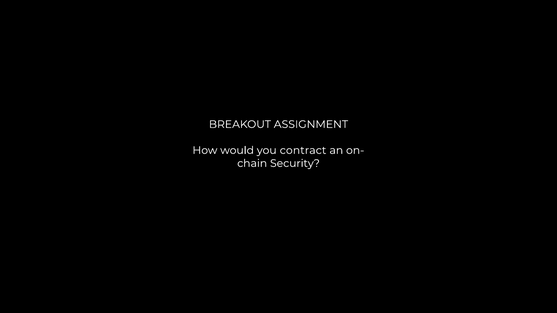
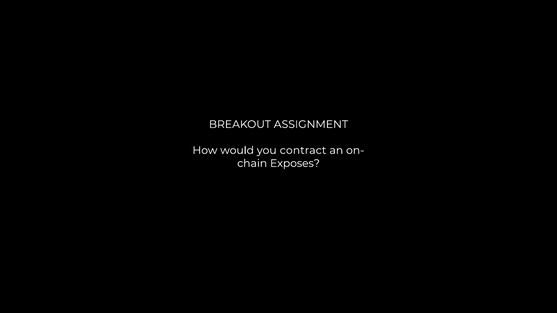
Security: Security -> Exposes
